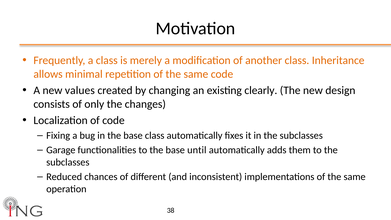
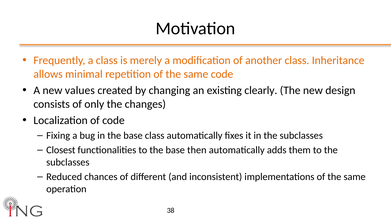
Garage: Garage -> Closest
until: until -> then
